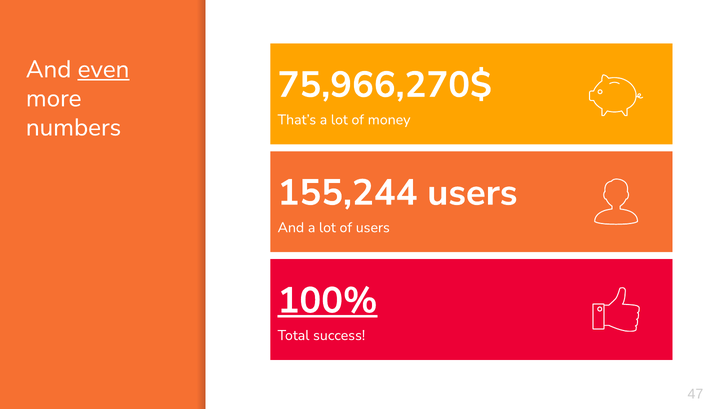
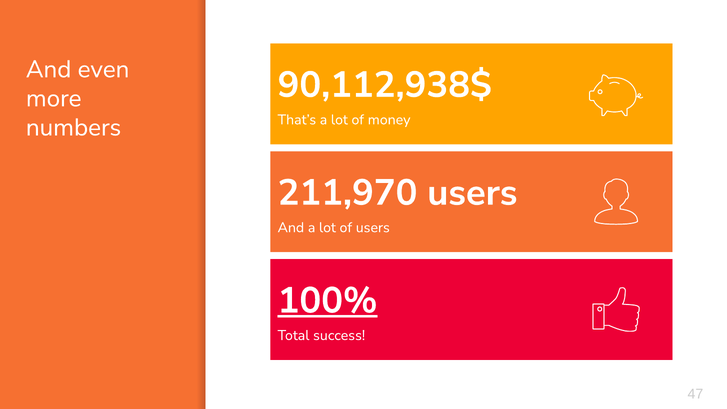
even underline: present -> none
75,966,270$: 75,966,270$ -> 90,112,938$
155,244: 155,244 -> 211,970
